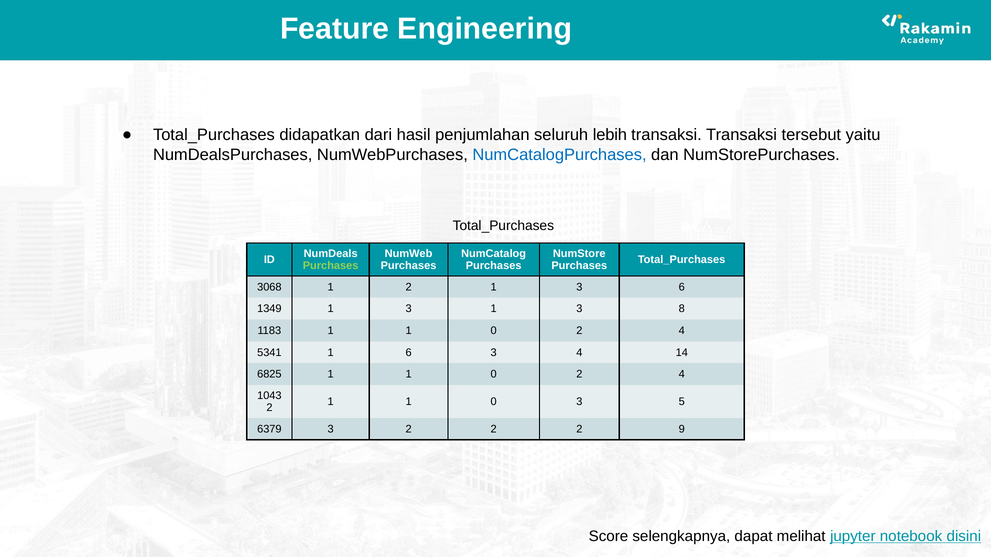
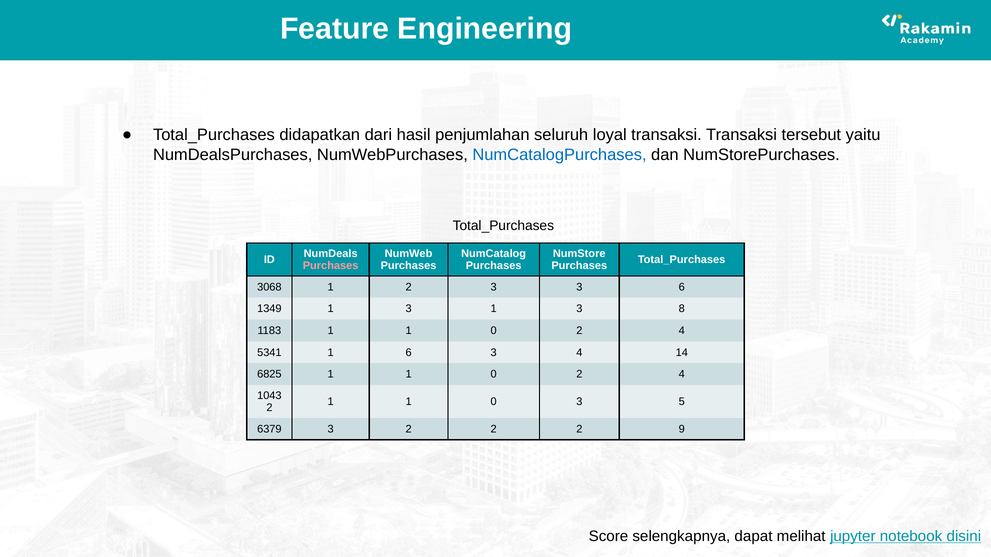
lebih: lebih -> loyal
Purchases at (331, 266) colour: light green -> pink
1 2 1: 1 -> 3
